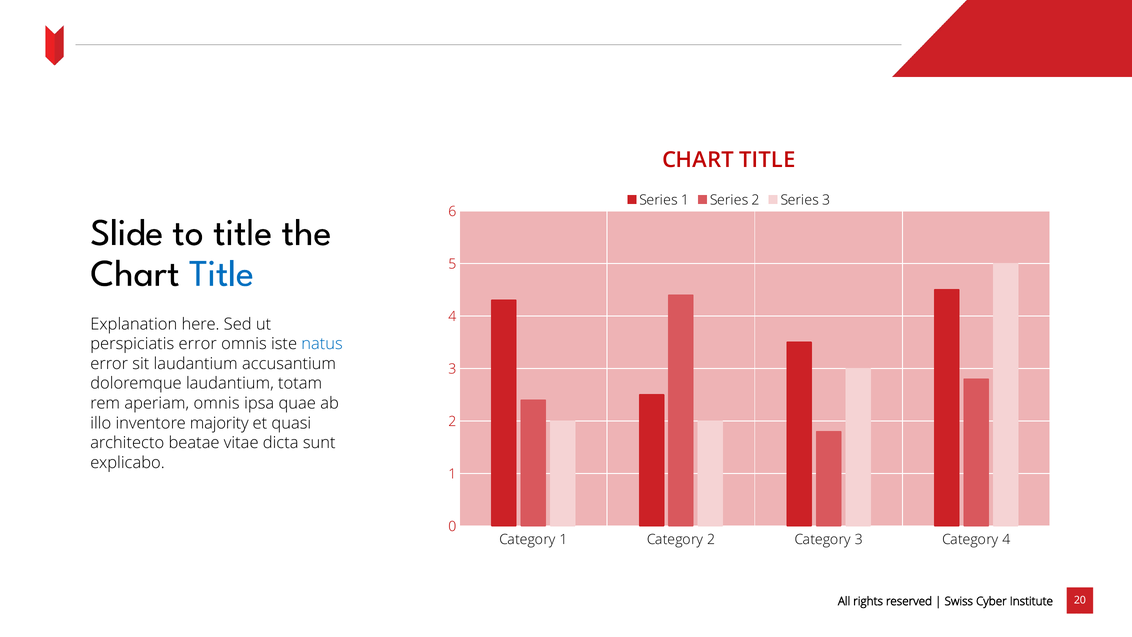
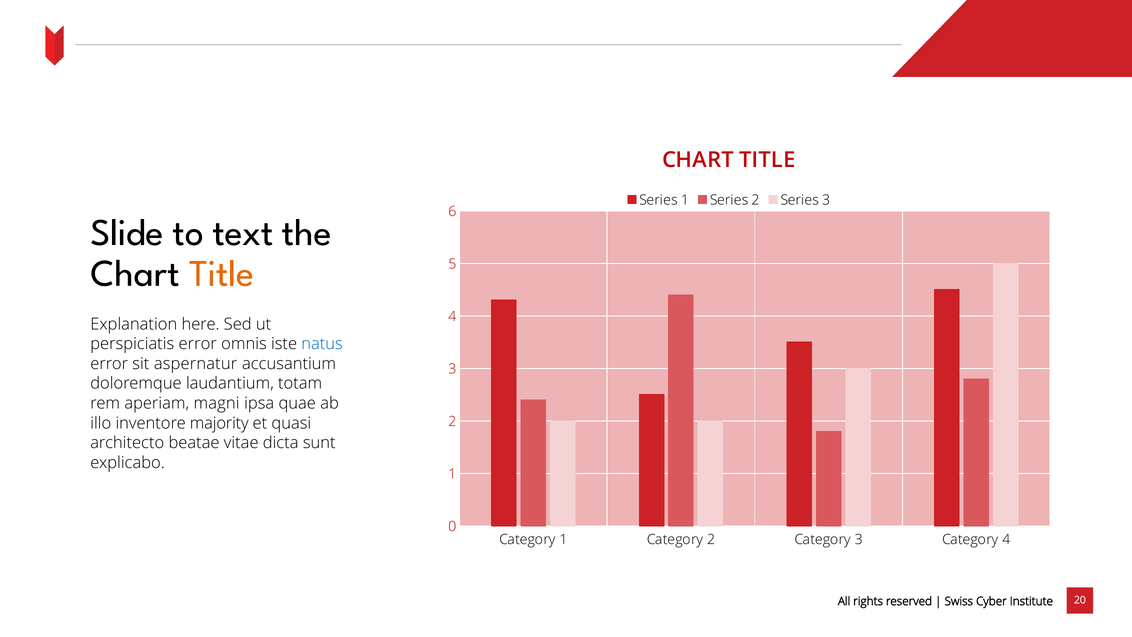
to title: title -> text
Title at (221, 273) colour: blue -> orange
sit laudantium: laudantium -> aspernatur
aperiam omnis: omnis -> magni
